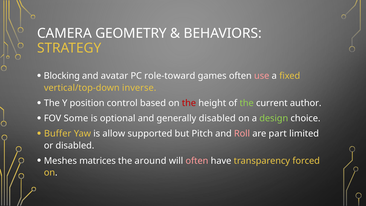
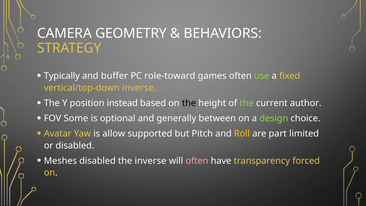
Blocking: Blocking -> Typically
avatar: avatar -> buffer
use colour: pink -> light green
control: control -> instead
the at (189, 103) colour: red -> black
generally disabled: disabled -> between
Buffer: Buffer -> Avatar
Roll colour: pink -> yellow
Meshes matrices: matrices -> disabled
the around: around -> inverse
